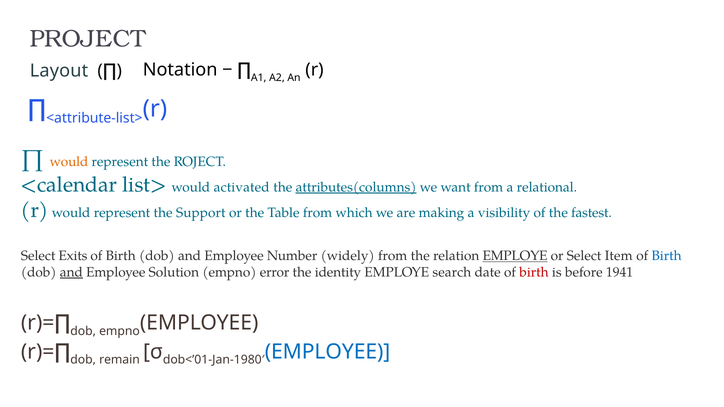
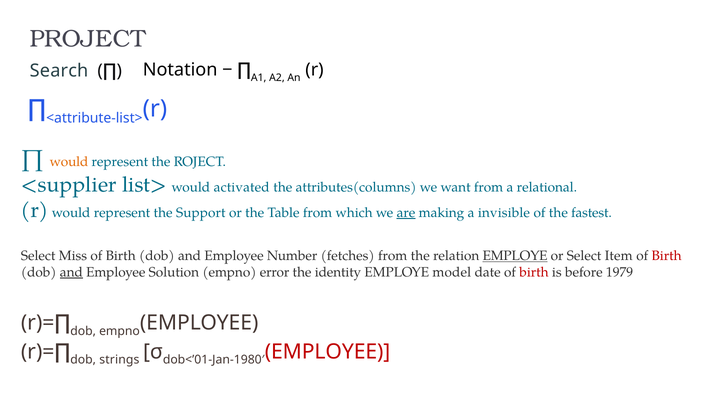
Layout: Layout -> Search
<calendar: <calendar -> <supplier
attributes(columns underline: present -> none
are underline: none -> present
visibility: visibility -> invisible
Exits: Exits -> Miss
widely: widely -> fetches
Birth at (667, 256) colour: blue -> red
search: search -> model
1941: 1941 -> 1979
remain: remain -> strings
EMPLOYEE at (328, 352) colour: blue -> red
